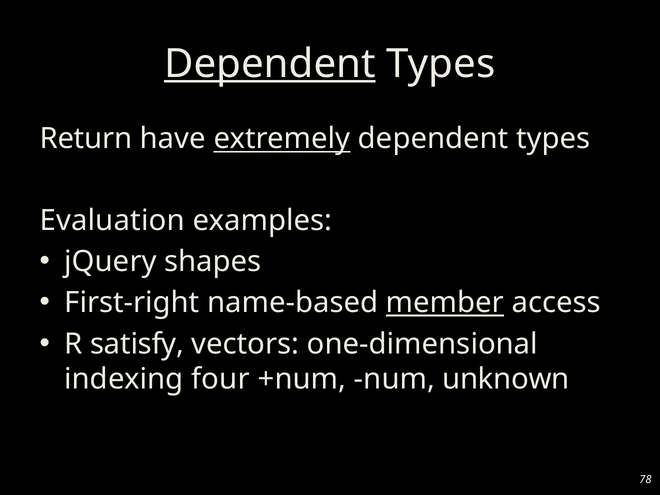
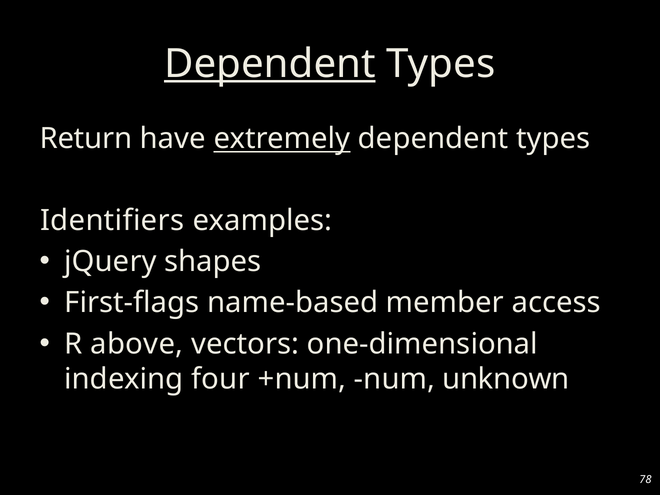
Evaluation: Evaluation -> Identifiers
First-right: First-right -> First-flags
member underline: present -> none
satisfy: satisfy -> above
